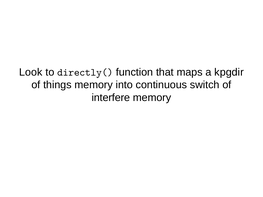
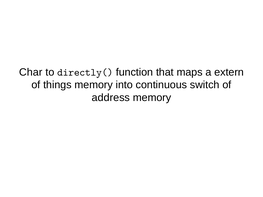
Look: Look -> Char
kpgdir: kpgdir -> extern
interfere: interfere -> address
